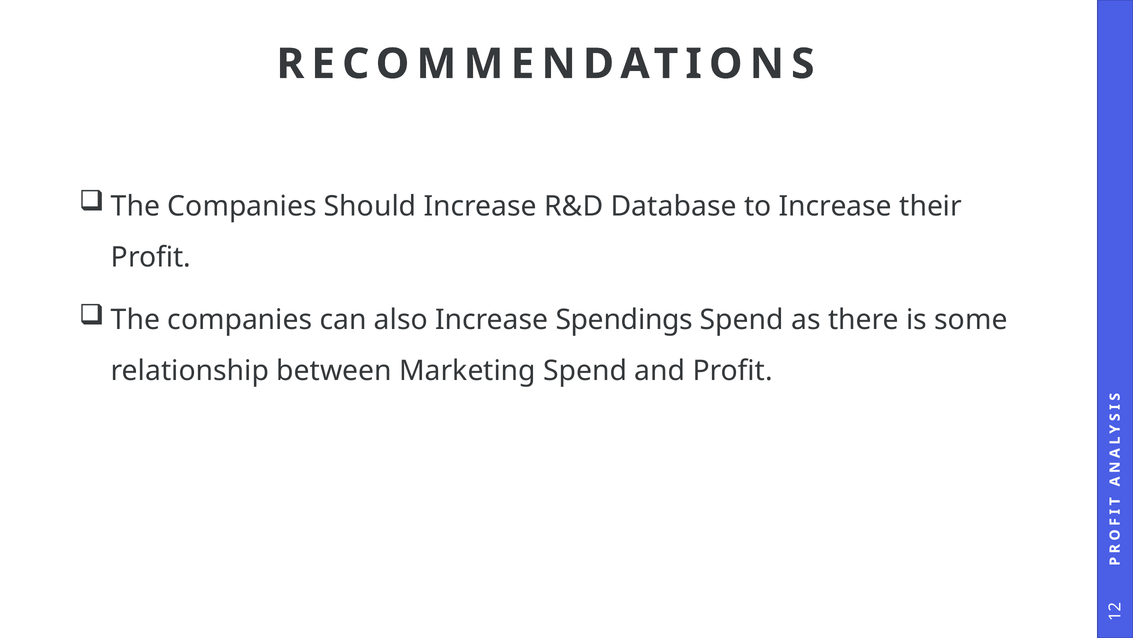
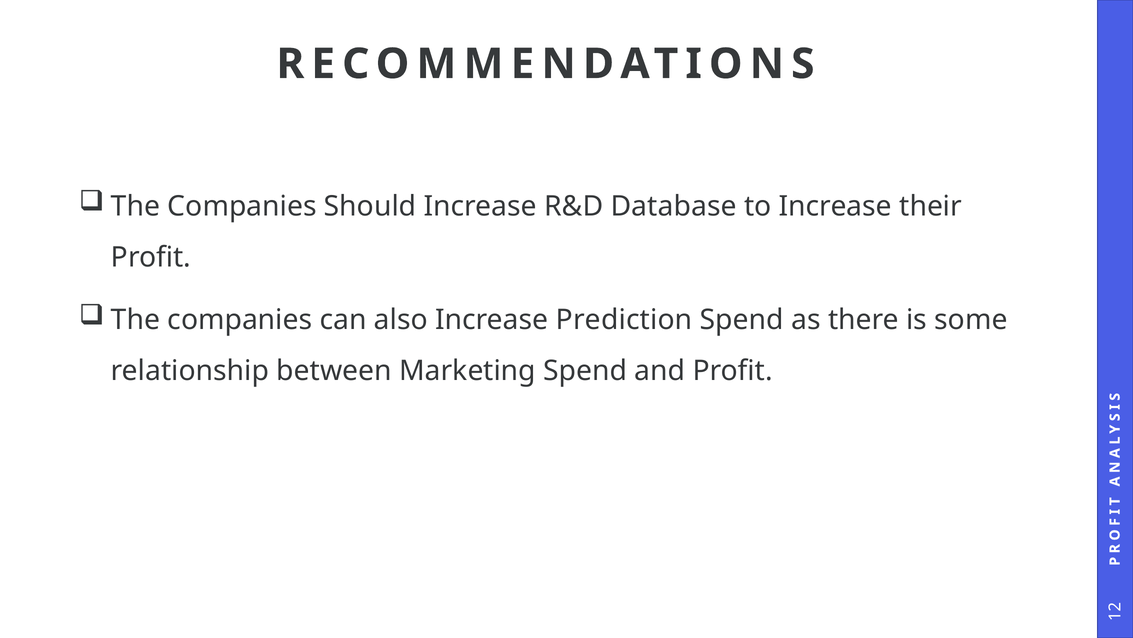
Spendings: Spendings -> Prediction
